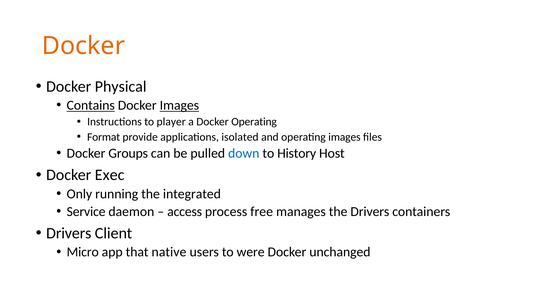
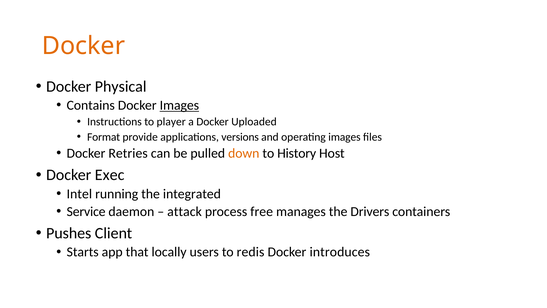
Contains underline: present -> none
Docker Operating: Operating -> Uploaded
isolated: isolated -> versions
Groups: Groups -> Retries
down colour: blue -> orange
Only: Only -> Intel
access: access -> attack
Drivers at (69, 233): Drivers -> Pushes
Micro: Micro -> Starts
native: native -> locally
were: were -> redis
unchanged: unchanged -> introduces
